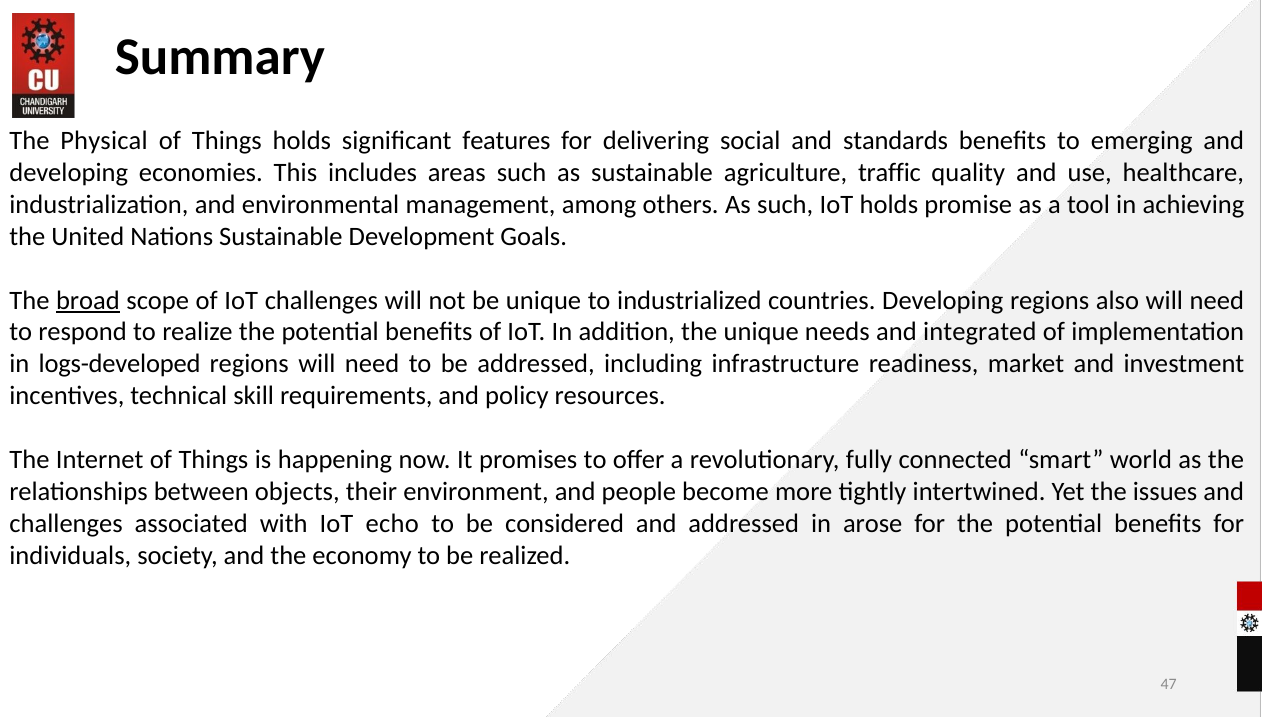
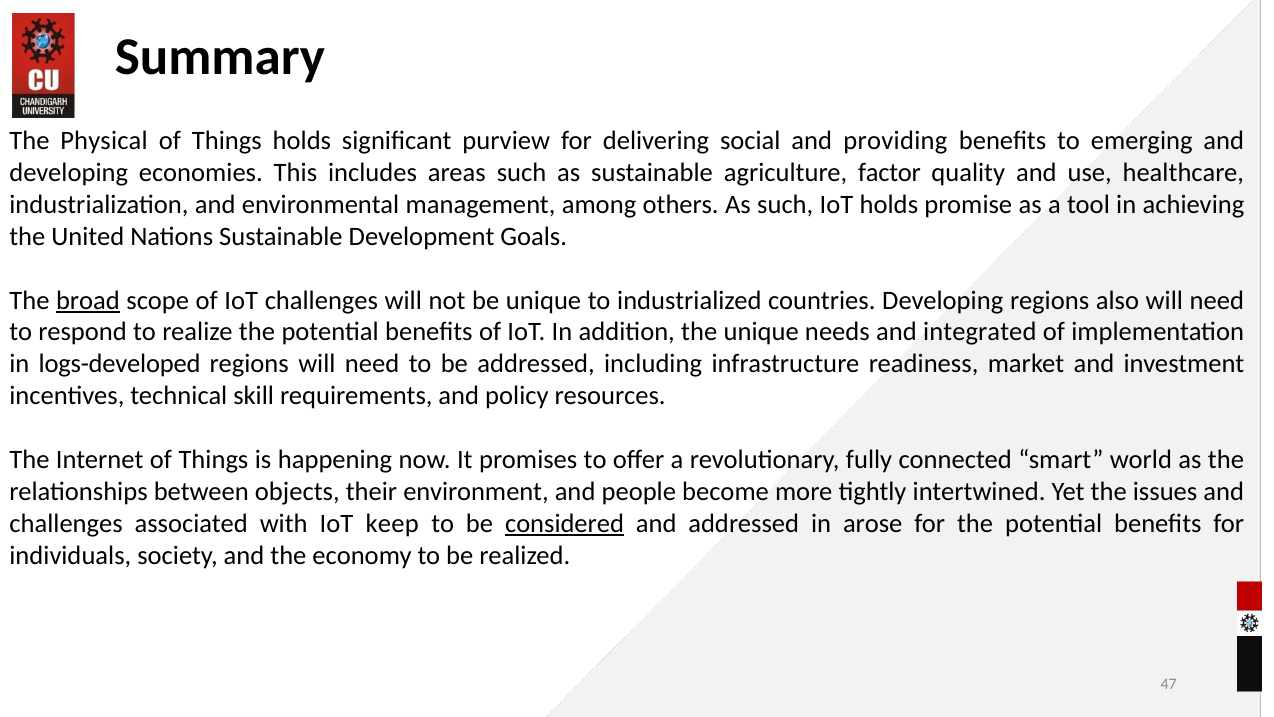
features: features -> purview
standards: standards -> providing
traffic: traffic -> factor
echo: echo -> keep
considered underline: none -> present
